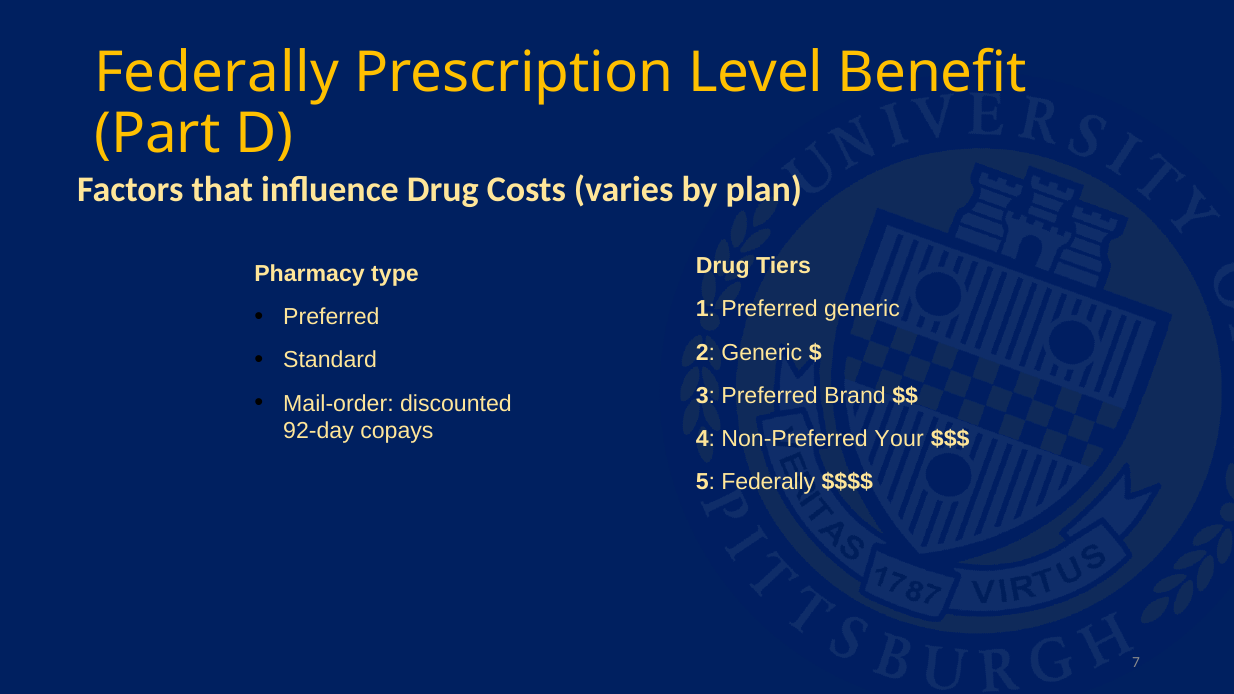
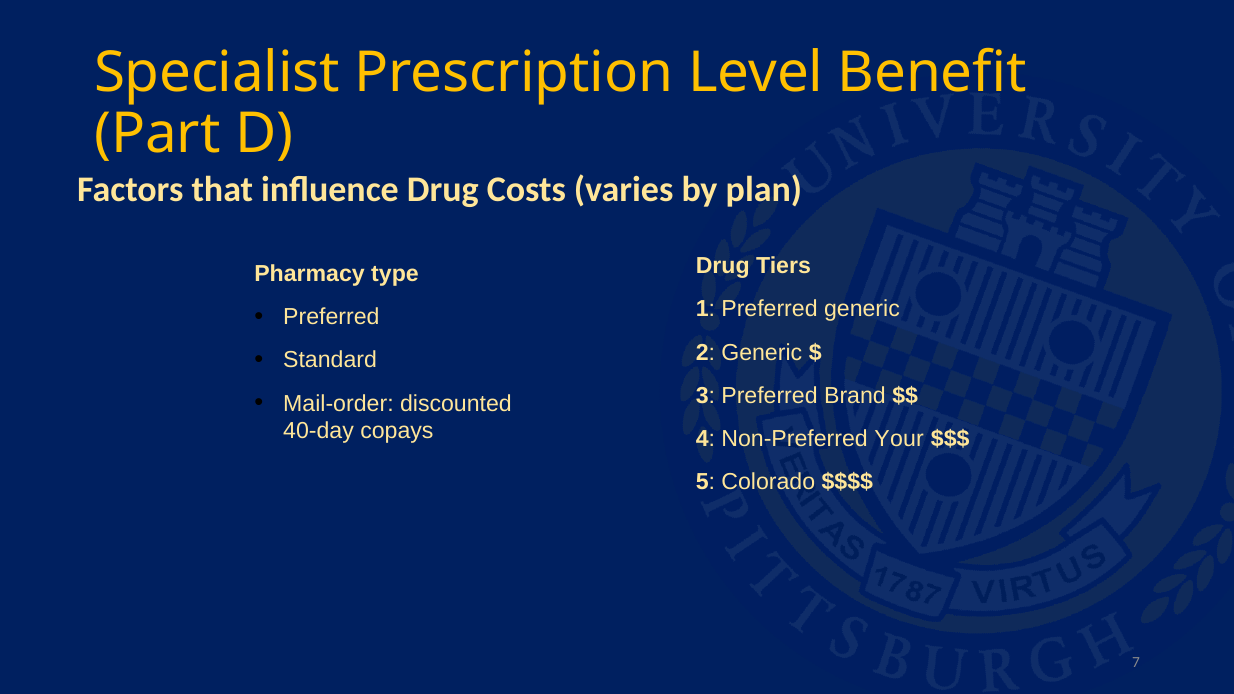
Federally at (217, 73): Federally -> Specialist
92-day: 92-day -> 40-day
5 Federally: Federally -> Colorado
